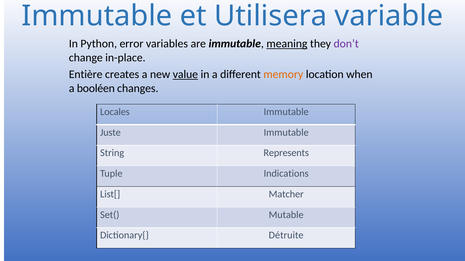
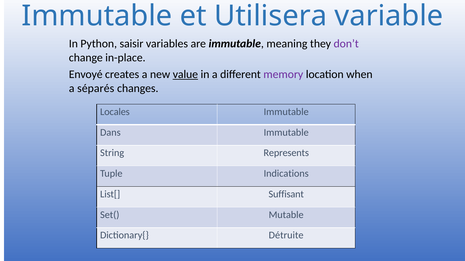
error: error -> saisir
meaning underline: present -> none
Entière: Entière -> Envoyé
memory colour: orange -> purple
booléen: booléen -> séparés
Juste: Juste -> Dans
Matcher: Matcher -> Suffisant
